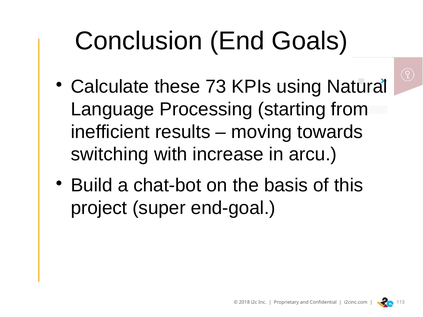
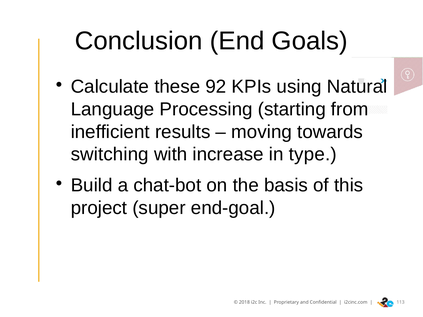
73: 73 -> 92
arcu: arcu -> type
